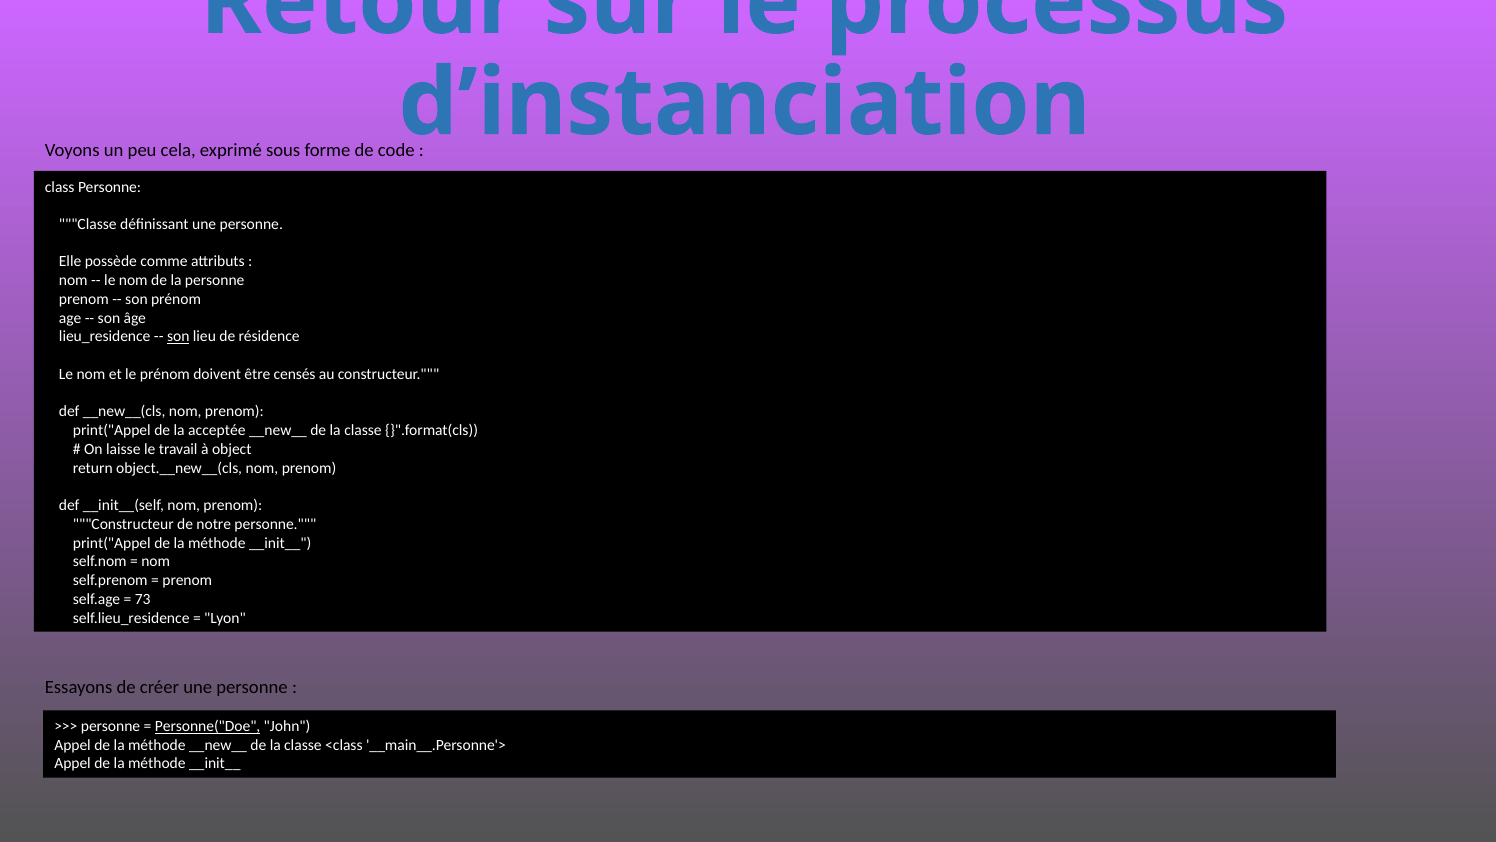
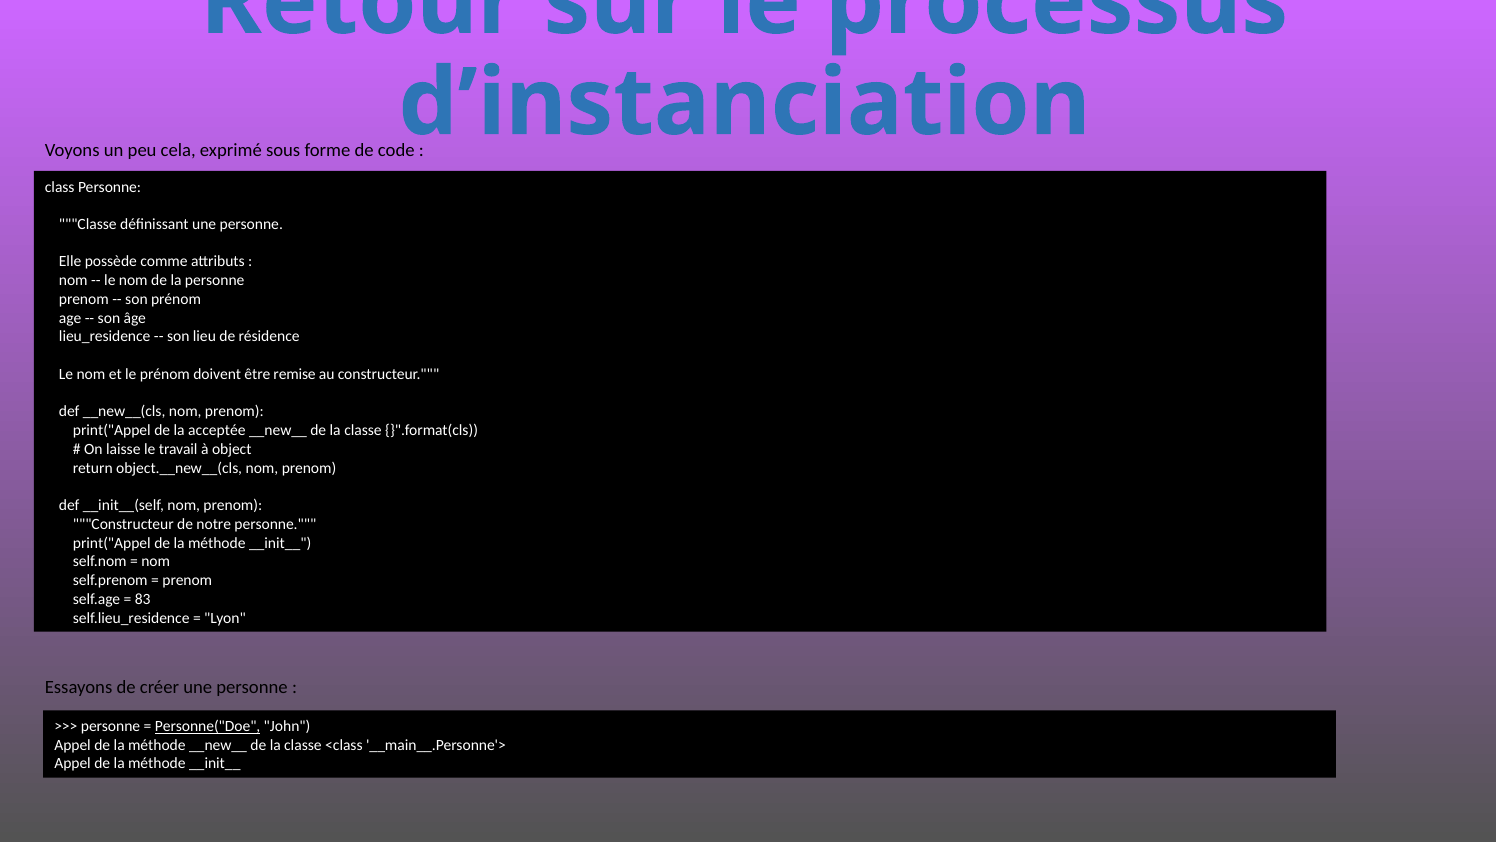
son at (178, 337) underline: present -> none
censés: censés -> remise
73: 73 -> 83
